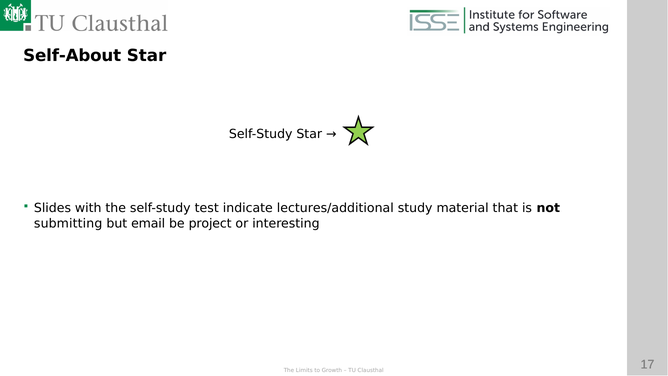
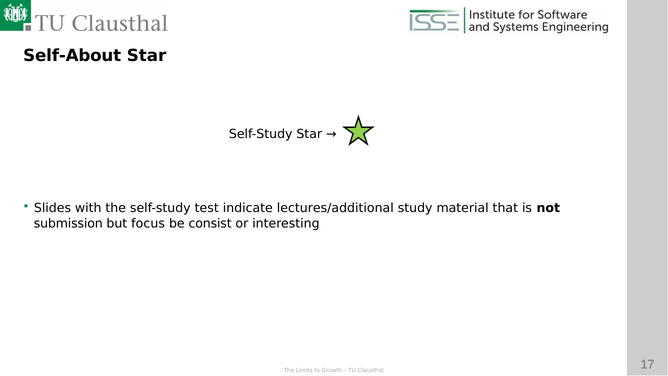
submitting: submitting -> submission
email: email -> focus
project: project -> consist
